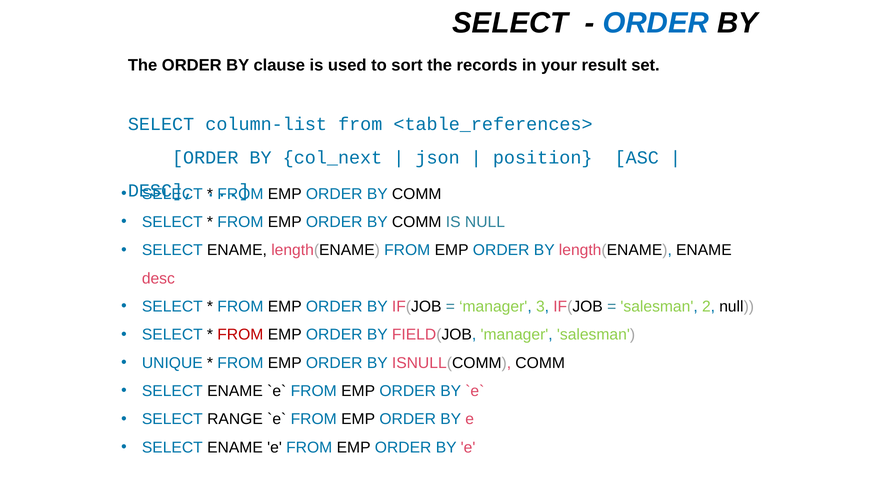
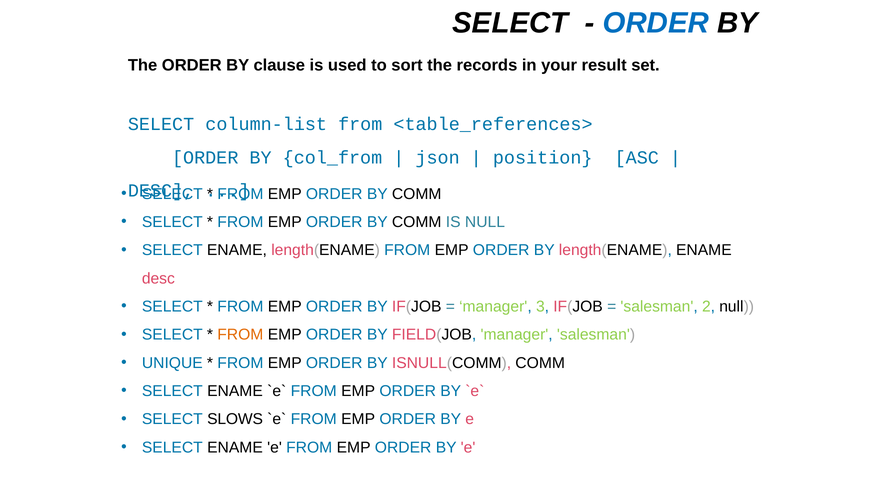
col_next: col_next -> col_from
FROM at (240, 335) colour: red -> orange
RANGE: RANGE -> SLOWS
